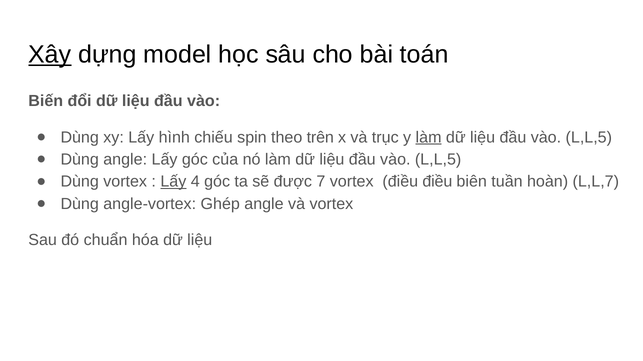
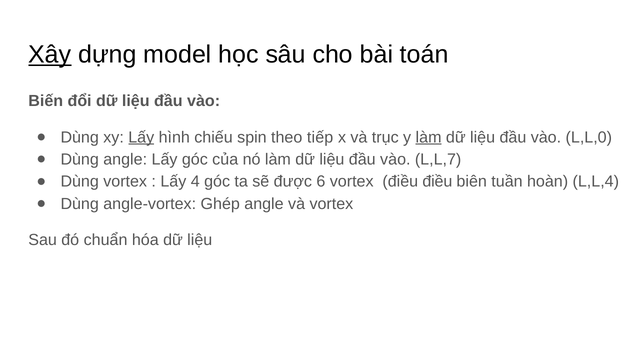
Lấy at (141, 138) underline: none -> present
trên: trên -> tiếp
L,L,5 at (589, 138): L,L,5 -> L,L,0
L,L,5 at (438, 160): L,L,5 -> L,L,7
Lấy at (173, 182) underline: present -> none
7: 7 -> 6
L,L,7: L,L,7 -> L,L,4
